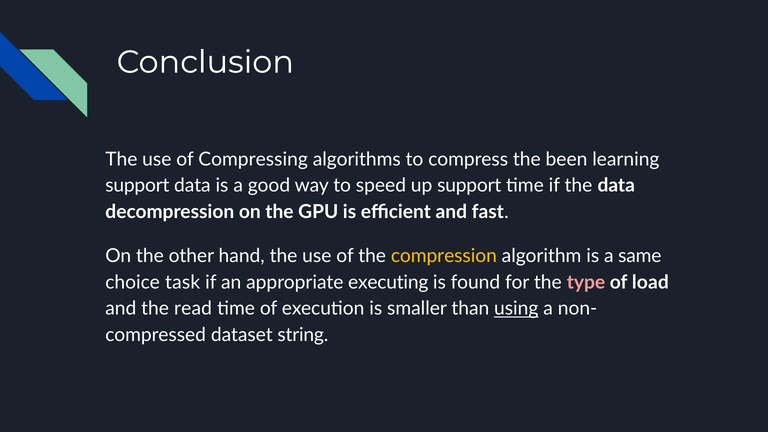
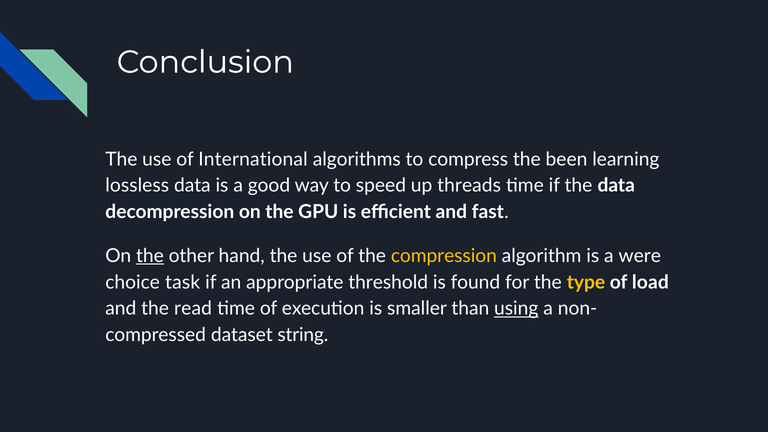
Compressing: Compressing -> International
support at (137, 186): support -> lossless
up support: support -> threads
the at (150, 256) underline: none -> present
same: same -> were
executing: executing -> threshold
type colour: pink -> yellow
